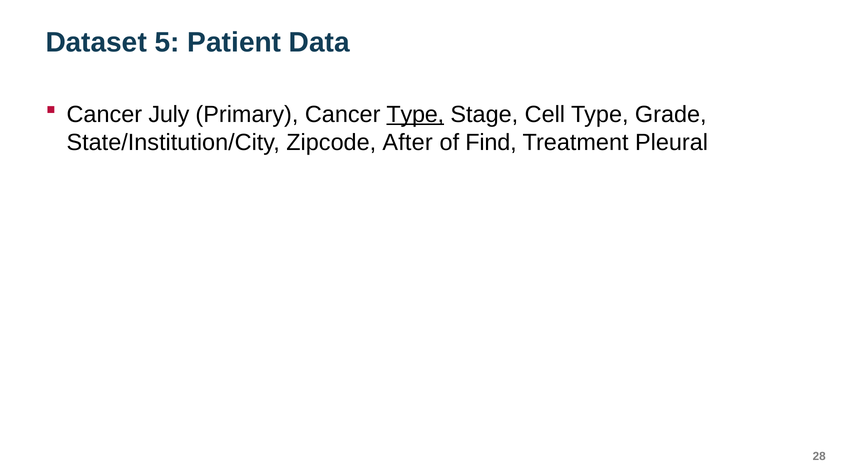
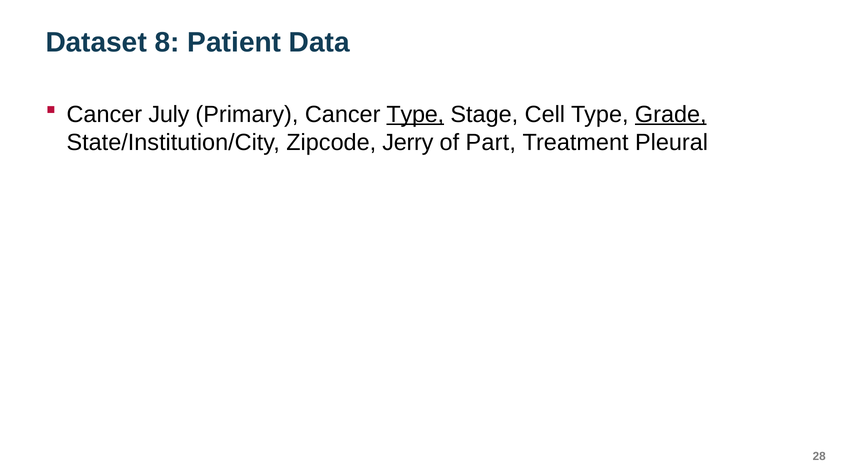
5: 5 -> 8
Grade underline: none -> present
After: After -> Jerry
Find: Find -> Part
